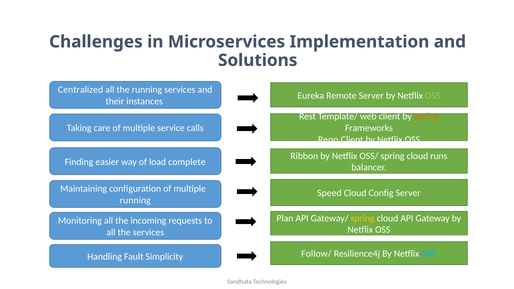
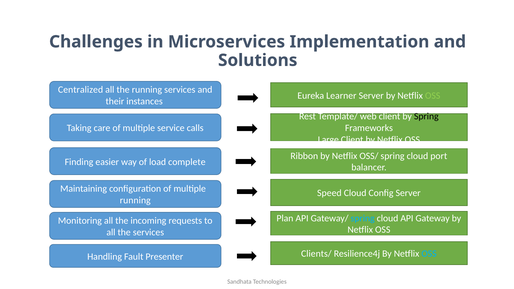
Remote: Remote -> Learner
Spring at (426, 116) colour: orange -> black
Repo: Repo -> Large
runs: runs -> port
spring at (363, 218) colour: yellow -> light blue
Follow/: Follow/ -> Clients/
Simplicity: Simplicity -> Presenter
